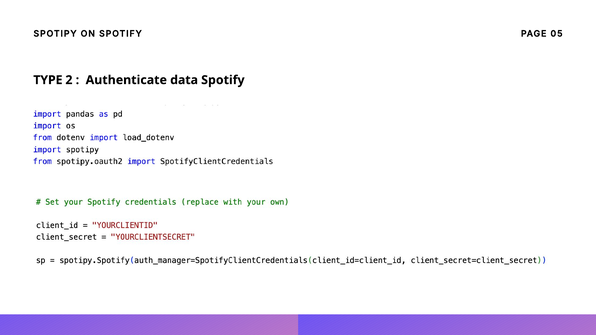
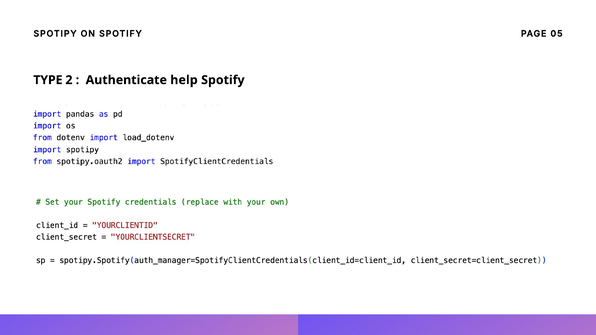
data: data -> help
